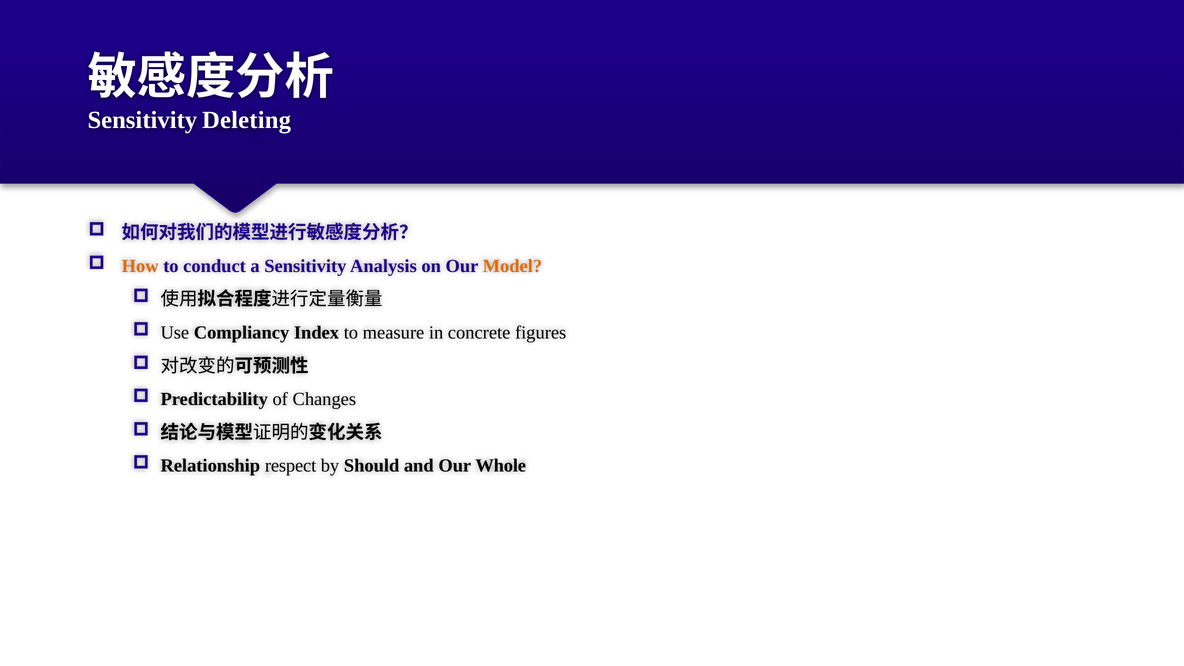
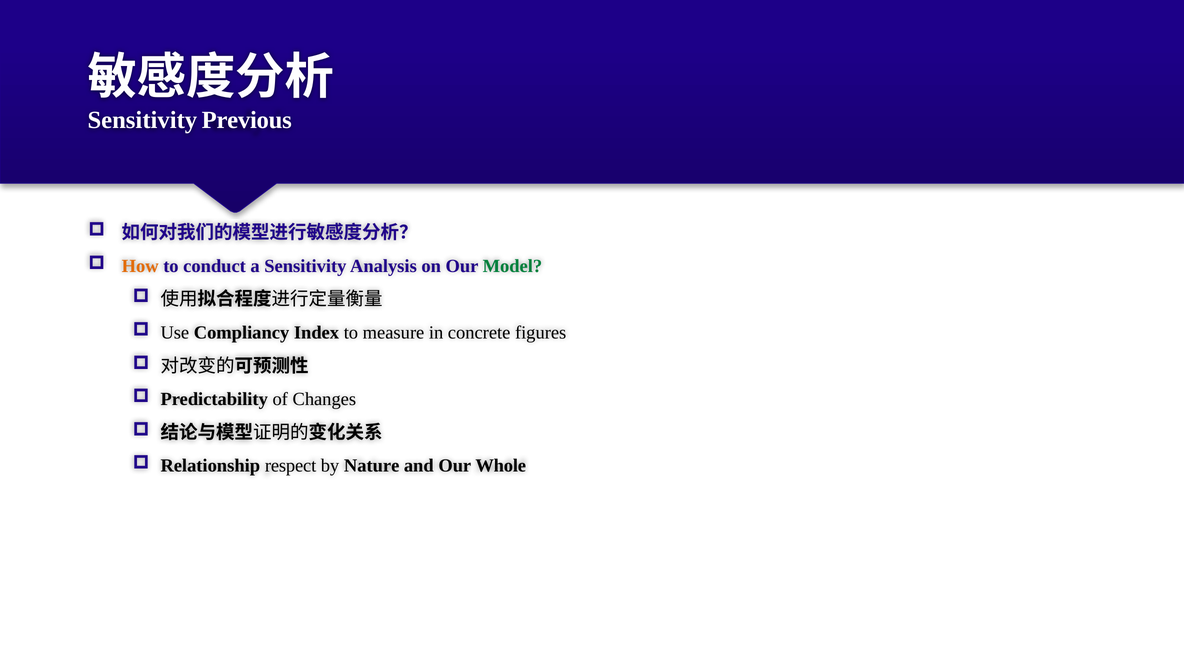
Deleting: Deleting -> Previous
Model colour: orange -> green
Should: Should -> Nature
